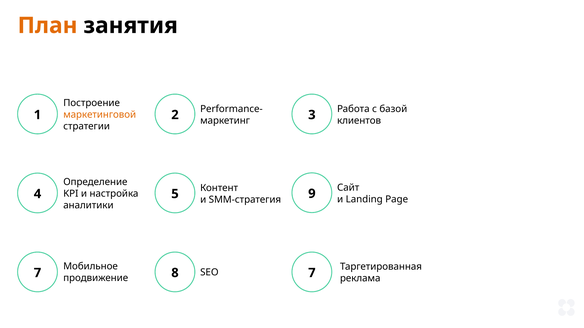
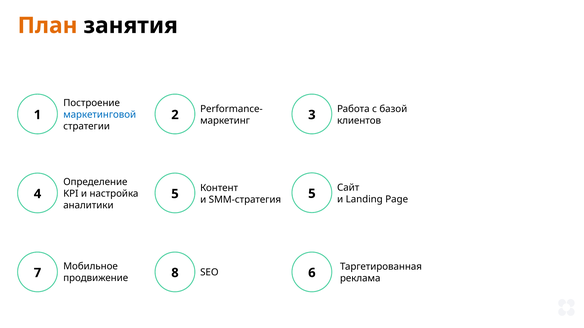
маркетинговой colour: orange -> blue
SMM-стратегия 9: 9 -> 5
SEO 7: 7 -> 6
